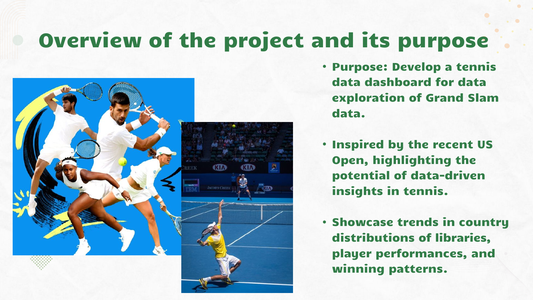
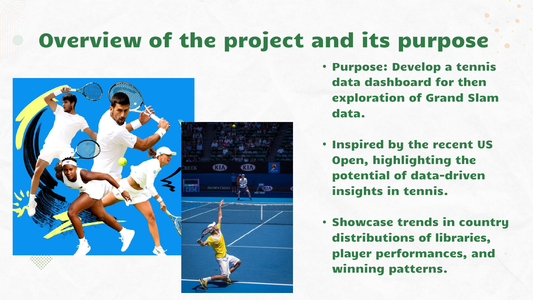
for data: data -> then
